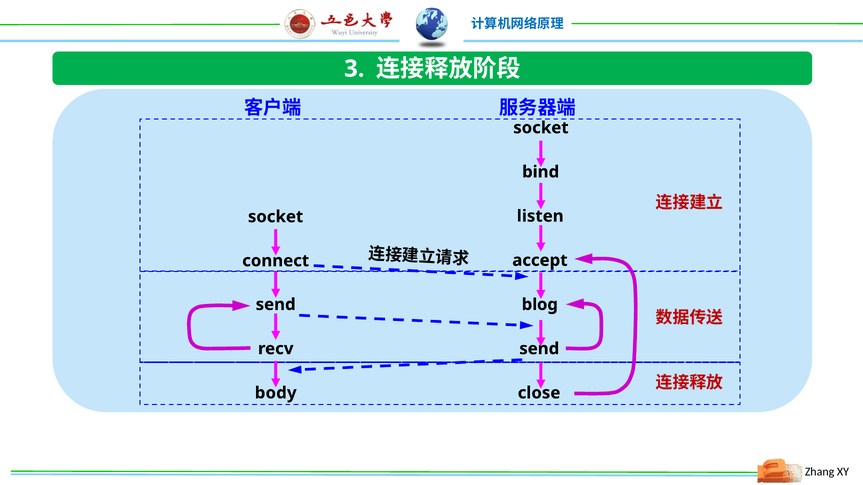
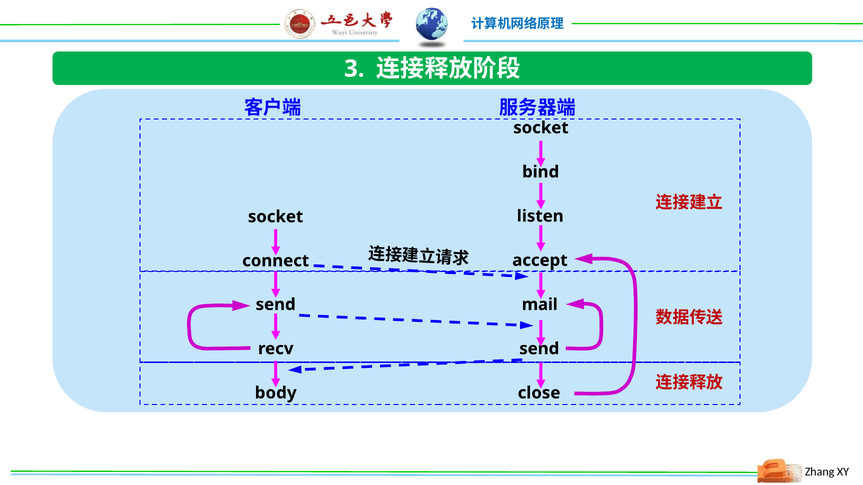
blog: blog -> mail
